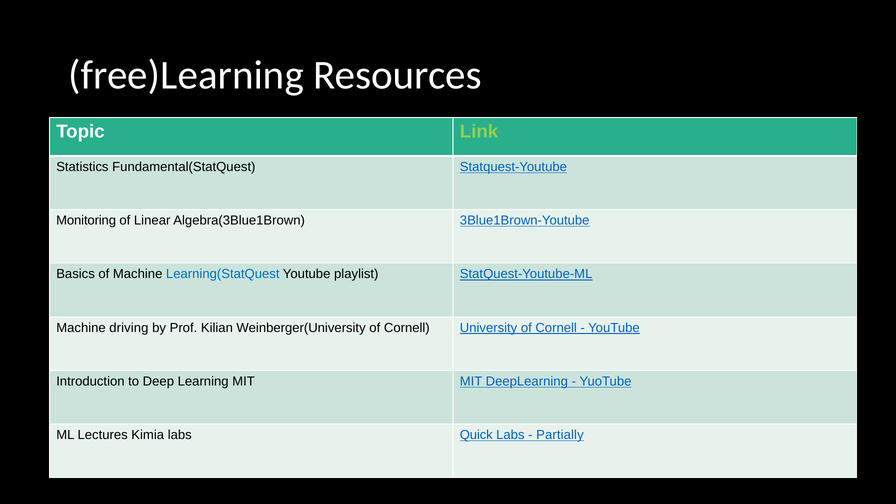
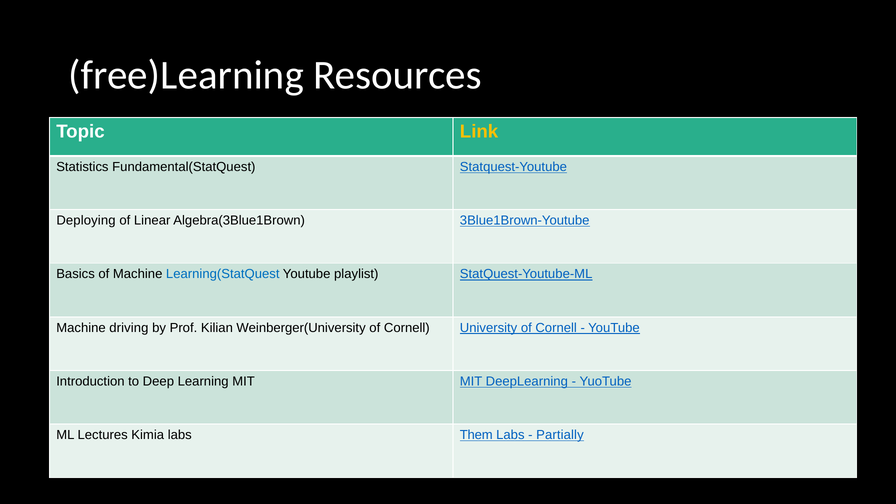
Link colour: light green -> yellow
Monitoring: Monitoring -> Deploying
Quick: Quick -> Them
